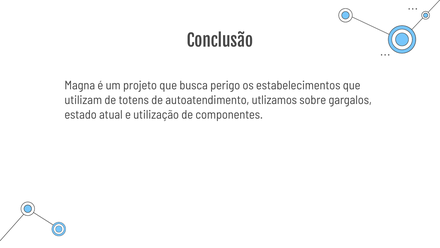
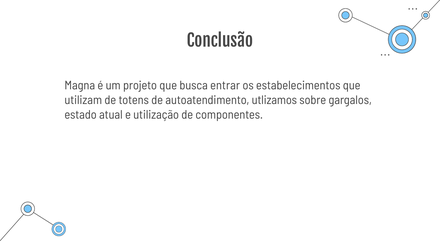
perigo: perigo -> entrar
